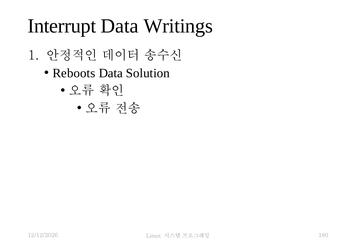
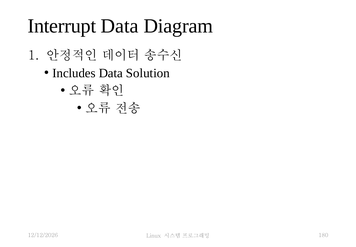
Writings: Writings -> Diagram
Reboots: Reboots -> Includes
